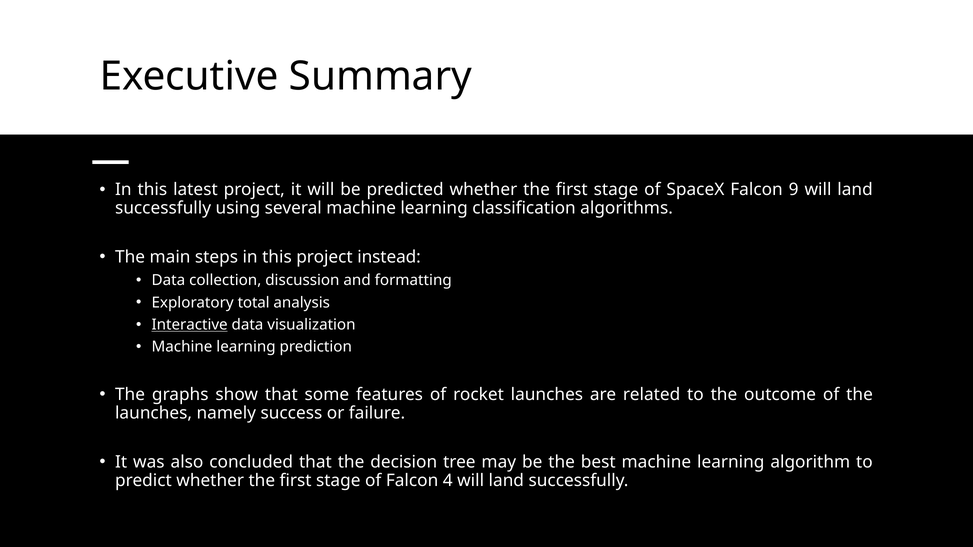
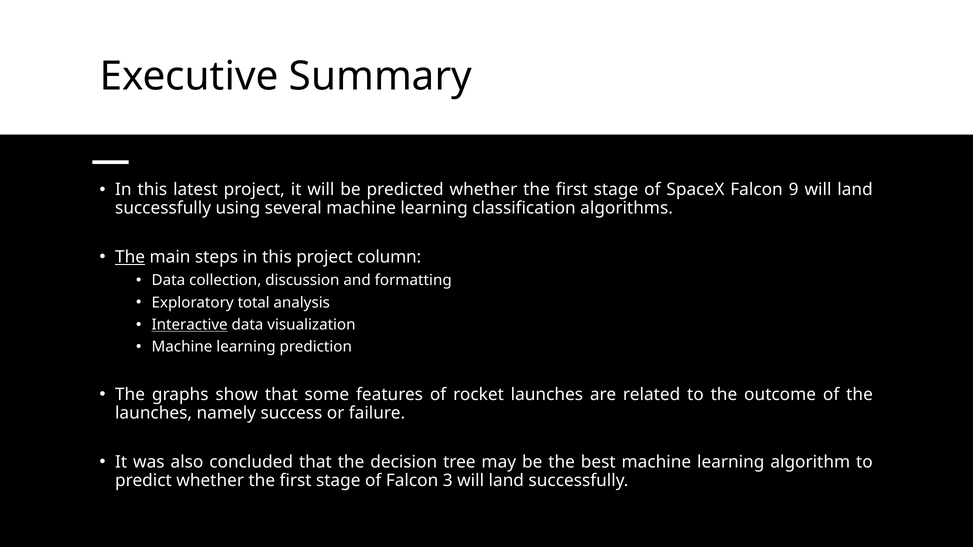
The at (130, 257) underline: none -> present
instead: instead -> column
4: 4 -> 3
